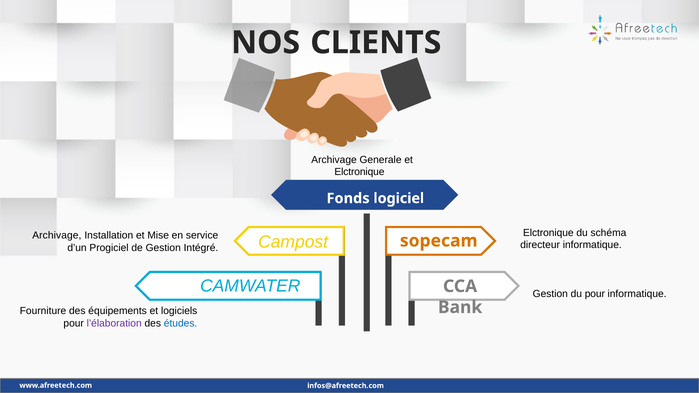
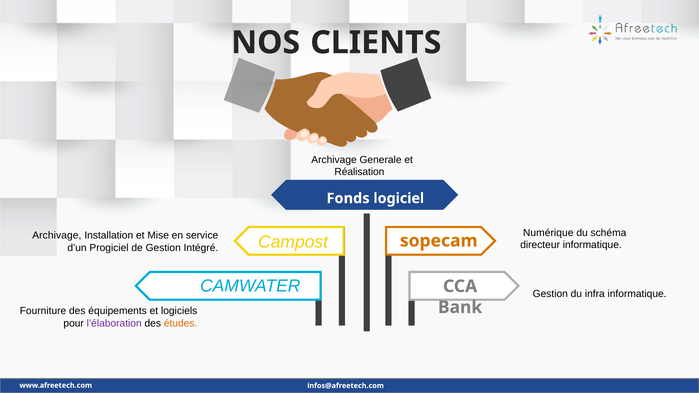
Elctronique at (359, 172): Elctronique -> Réalisation
Elctronique at (548, 233): Elctronique -> Numérique
du pour: pour -> infra
études colour: blue -> orange
